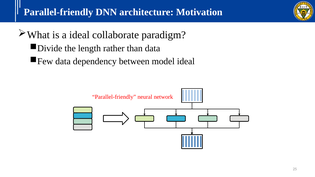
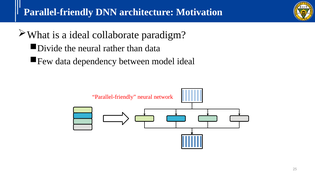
the length: length -> neural
